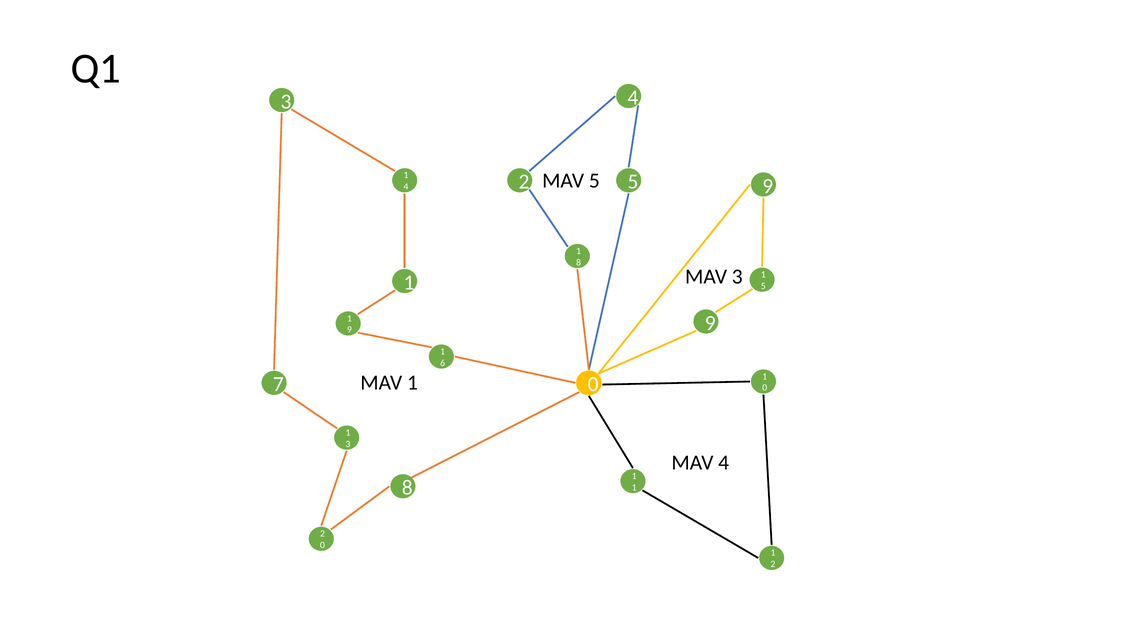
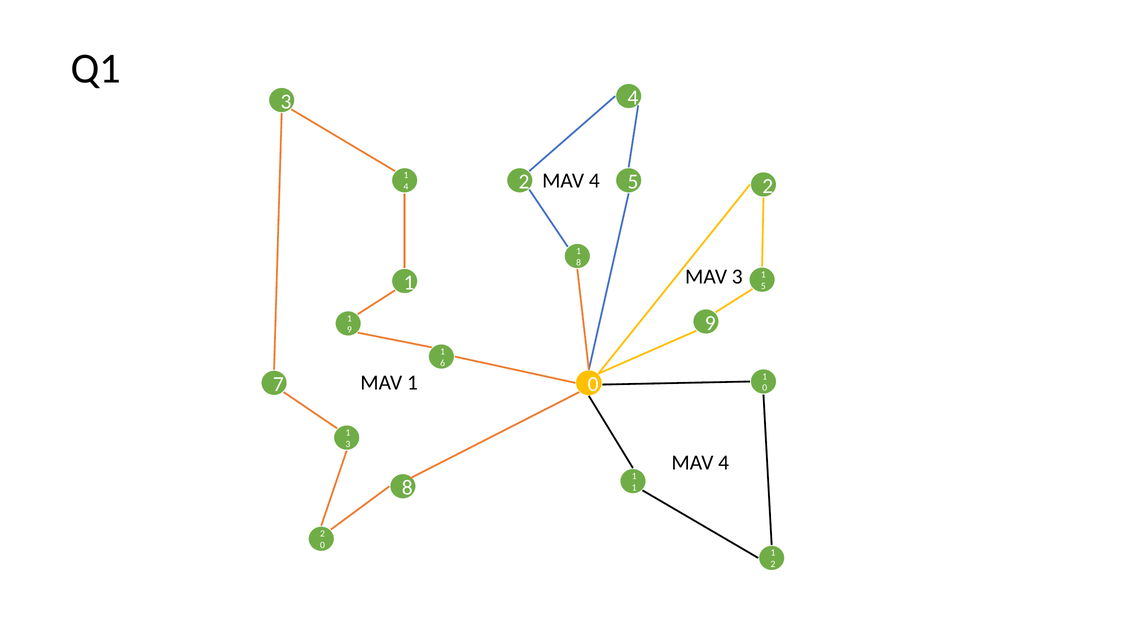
5 at (594, 181): 5 -> 4
5 9: 9 -> 2
